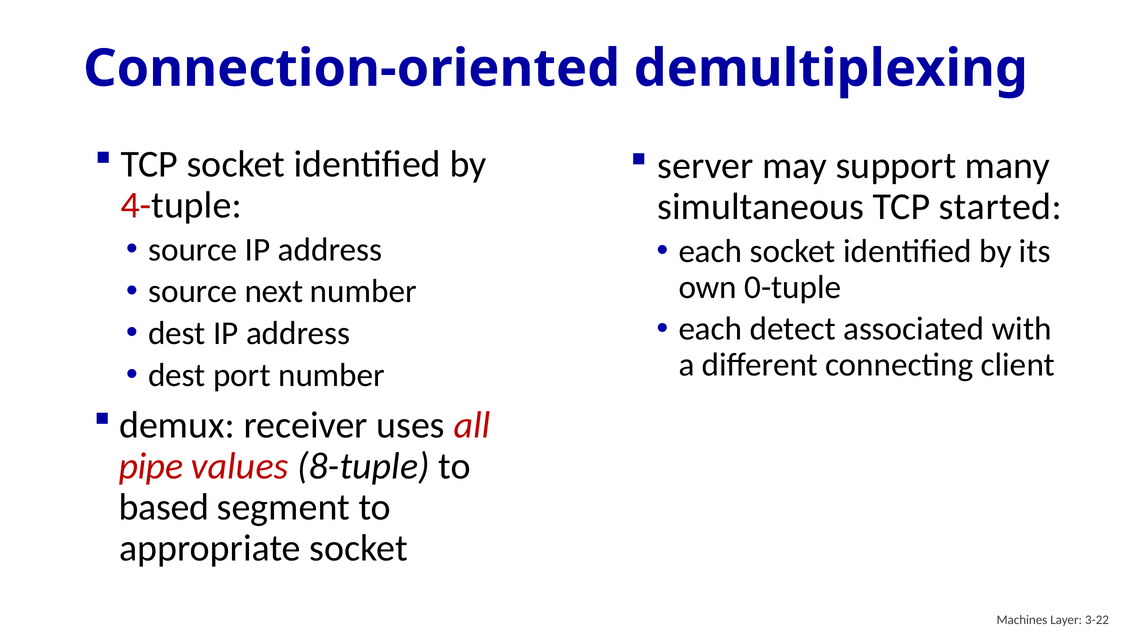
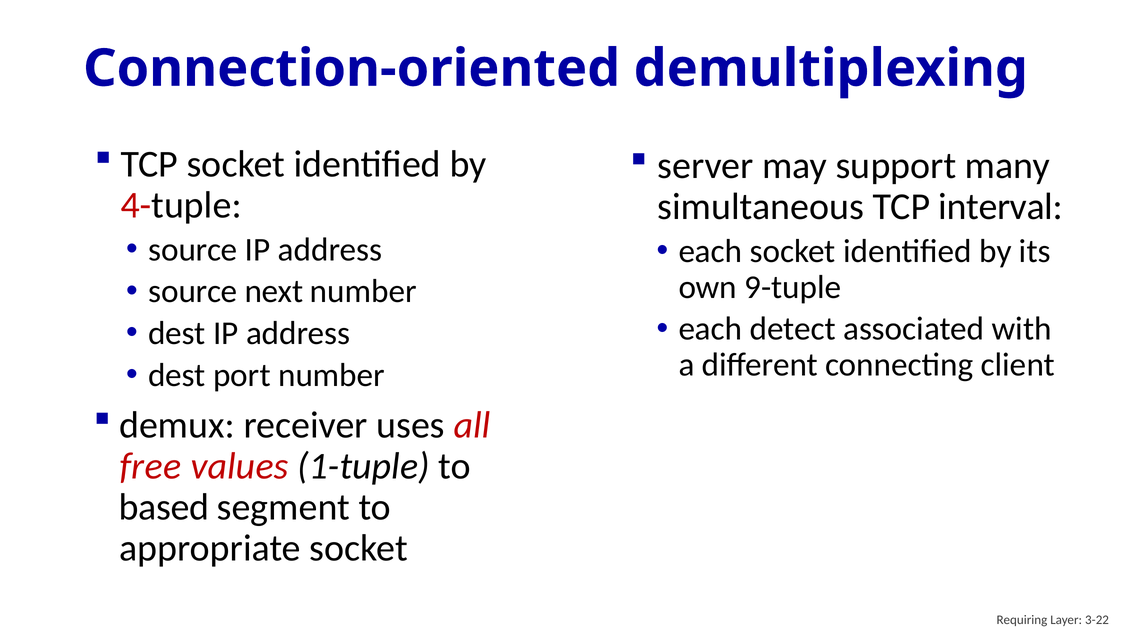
started: started -> interval
0-tuple: 0-tuple -> 9-tuple
pipe: pipe -> free
8-tuple: 8-tuple -> 1-tuple
Machines: Machines -> Requiring
